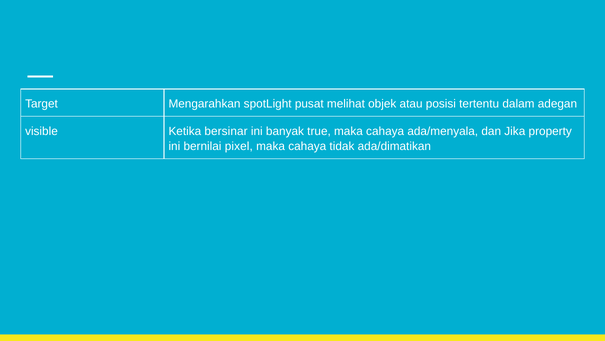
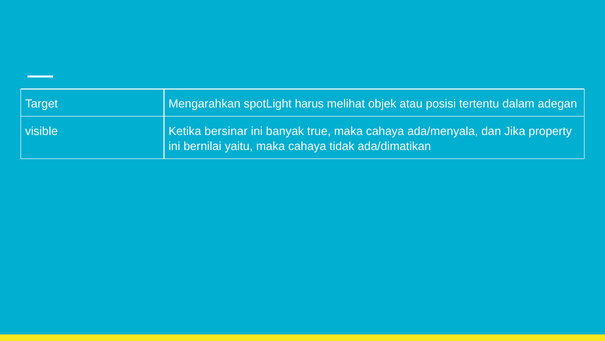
pusat: pusat -> harus
pixel: pixel -> yaitu
